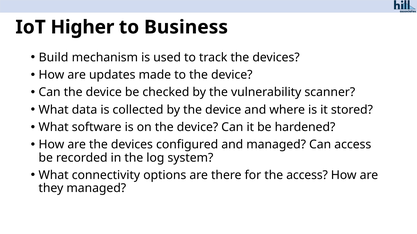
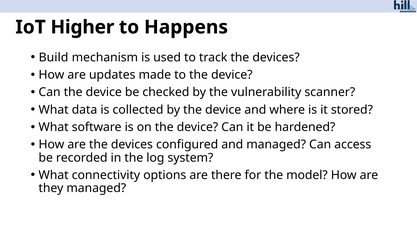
Business: Business -> Happens
the access: access -> model
